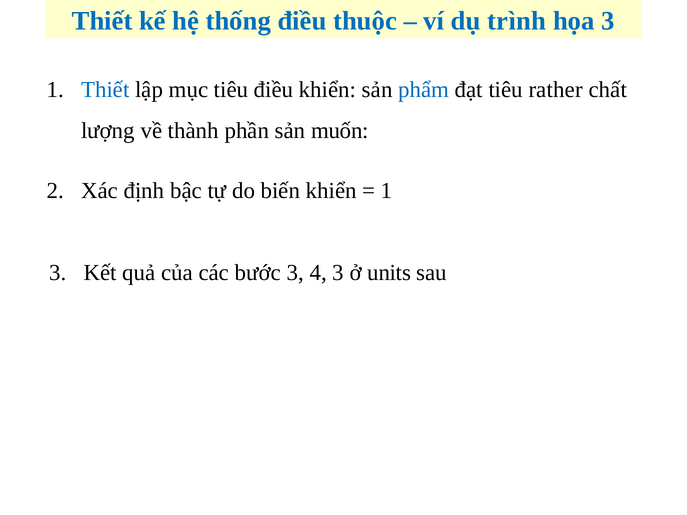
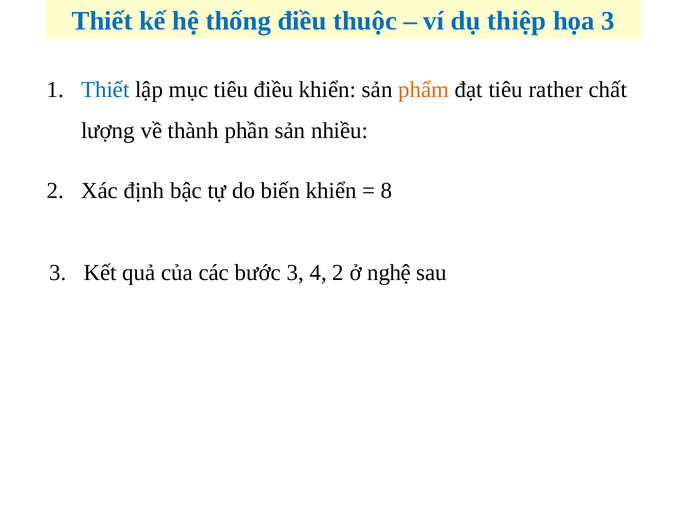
trình: trình -> thiệp
phẩm colour: blue -> orange
muốn: muốn -> nhiều
1 at (387, 191): 1 -> 8
4 3: 3 -> 2
units: units -> nghệ
